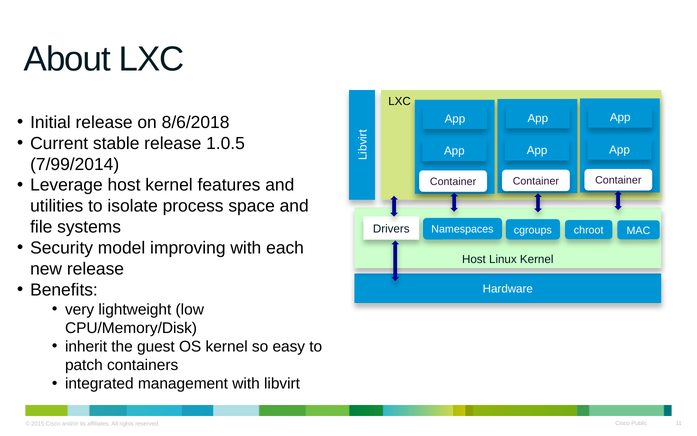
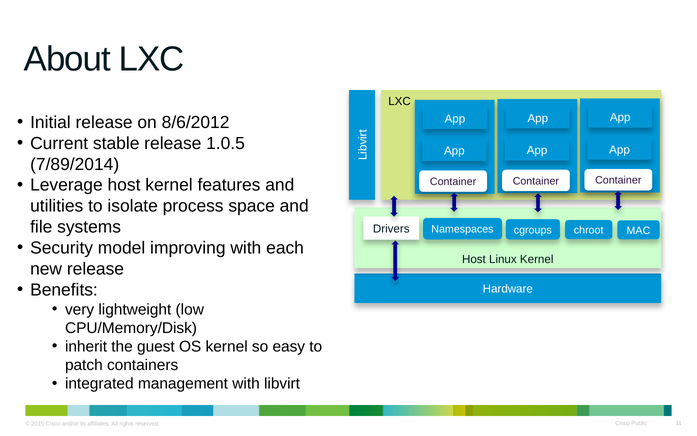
8/6/2018: 8/6/2018 -> 8/6/2012
7/99/2014: 7/99/2014 -> 7/89/2014
